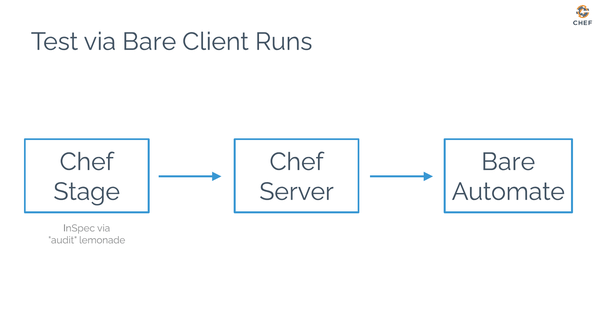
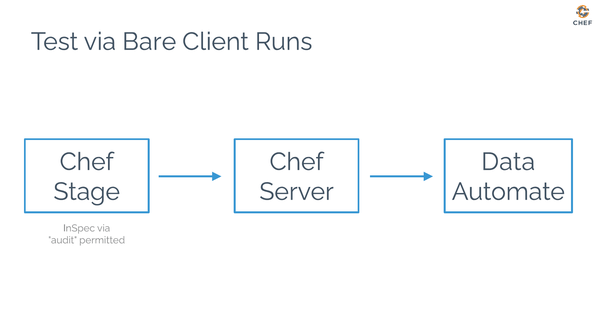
Bare at (508, 162): Bare -> Data
lemonade: lemonade -> permitted
